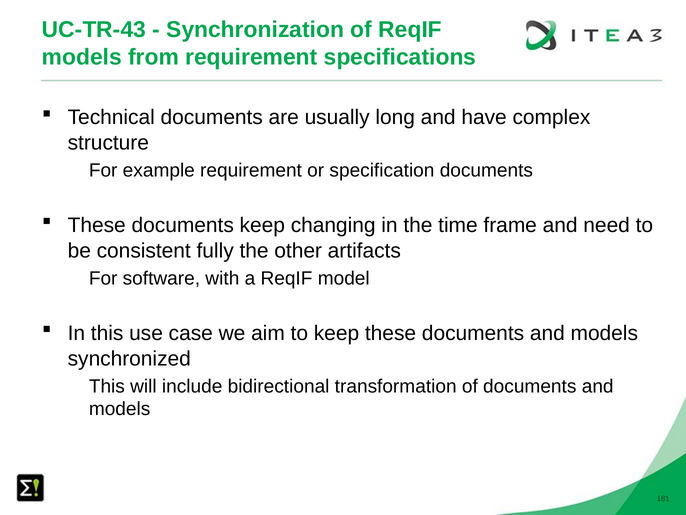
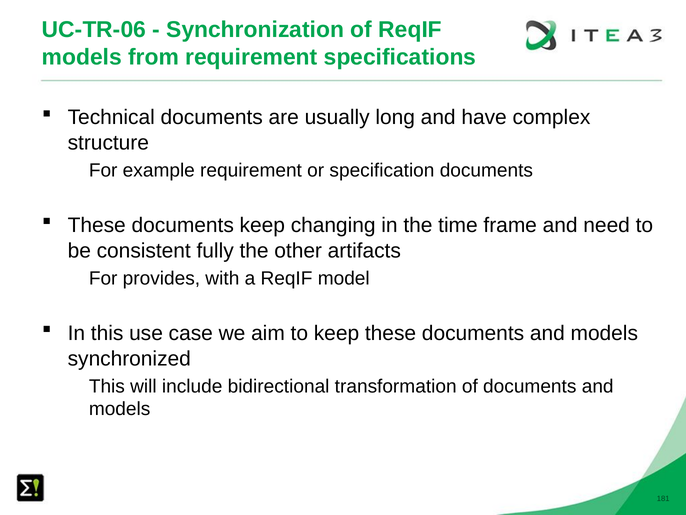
UC-TR-43: UC-TR-43 -> UC-TR-06
software: software -> provides
